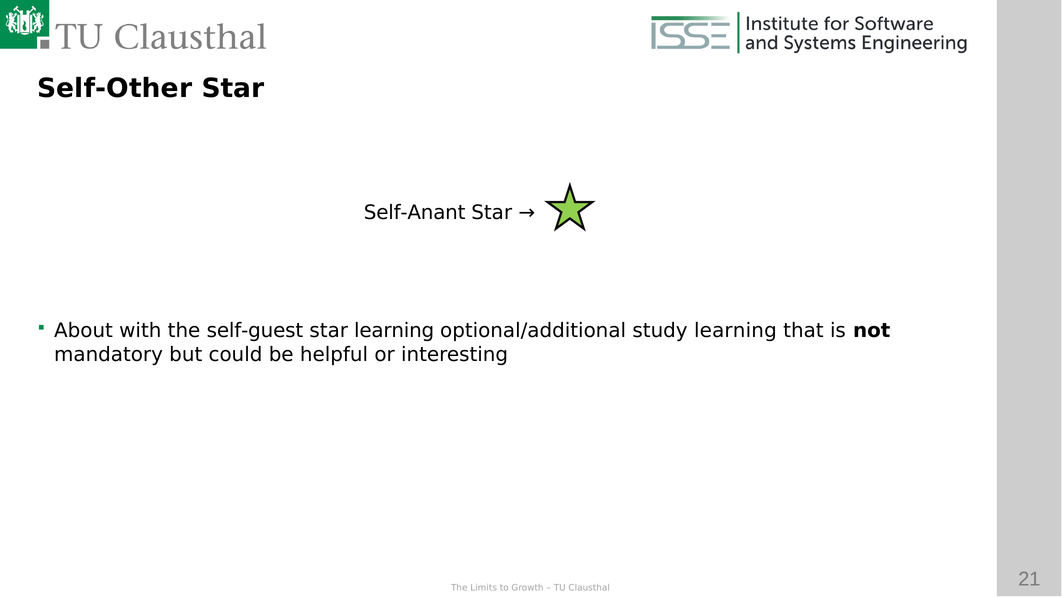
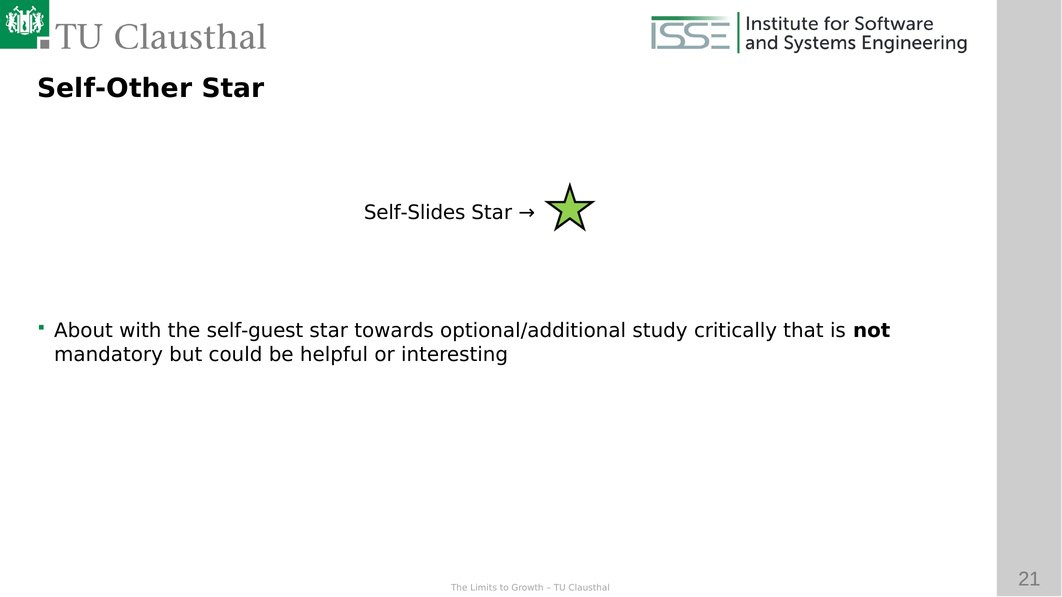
Self-Anant: Self-Anant -> Self-Slides
star learning: learning -> towards
study learning: learning -> critically
